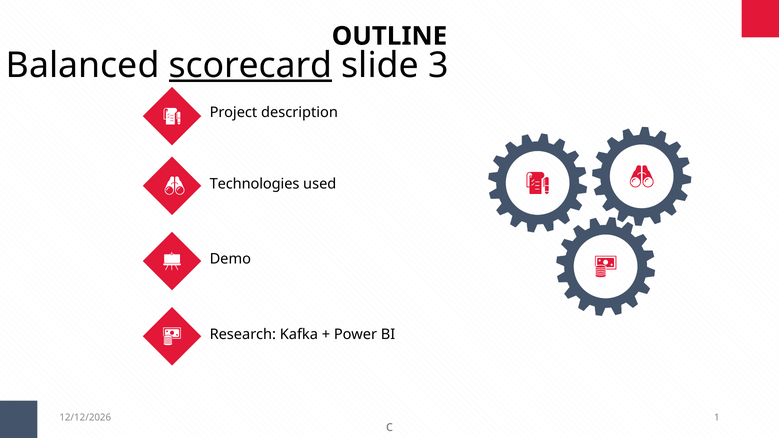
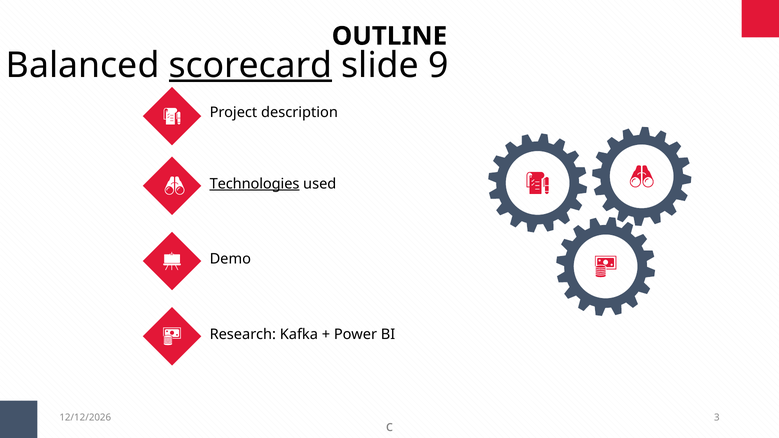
3: 3 -> 9
Technologies underline: none -> present
1: 1 -> 3
